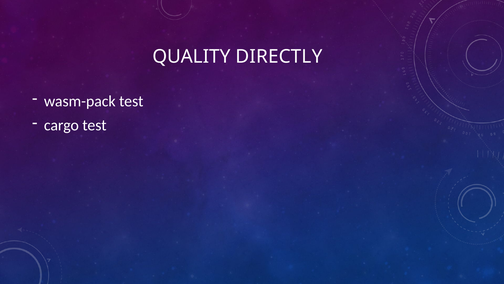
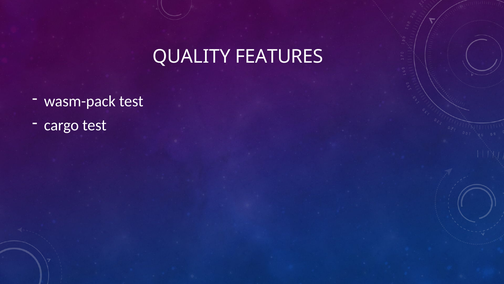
DIRECTLY: DIRECTLY -> FEATURES
